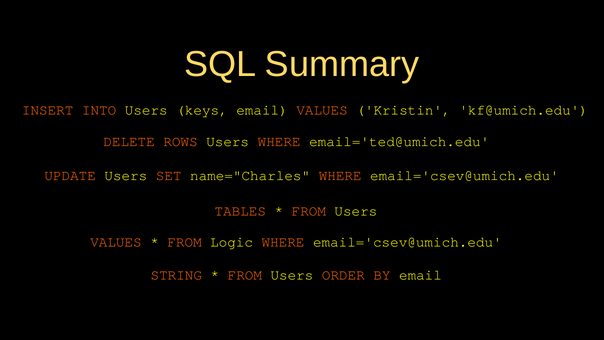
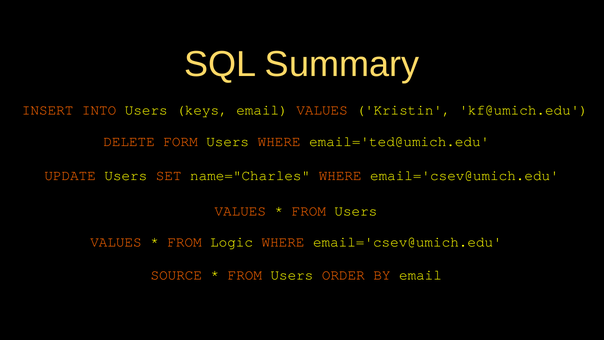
ROWS: ROWS -> FORM
TABLES at (240, 211): TABLES -> VALUES
STRING: STRING -> SOURCE
